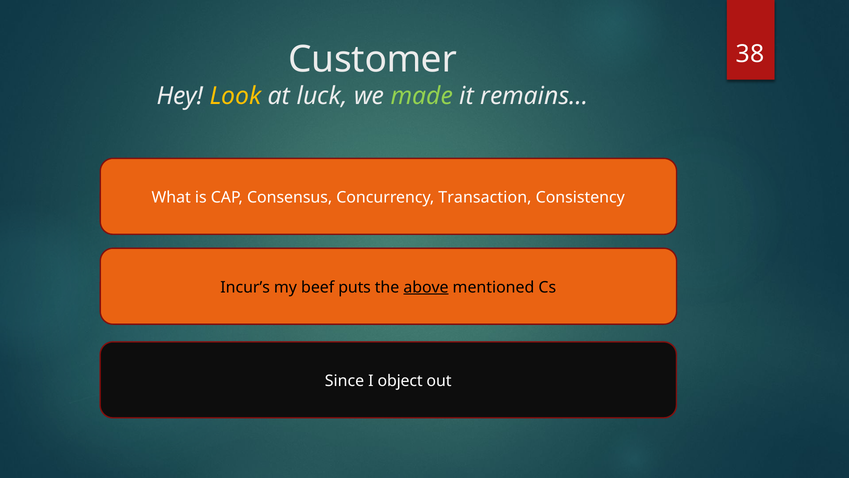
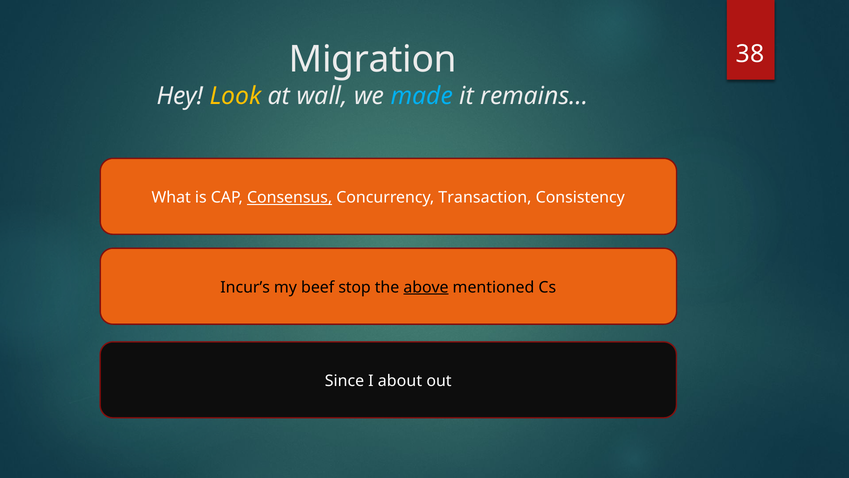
Customer: Customer -> Migration
luck: luck -> wall
made colour: light green -> light blue
Consensus underline: none -> present
puts: puts -> stop
object: object -> about
